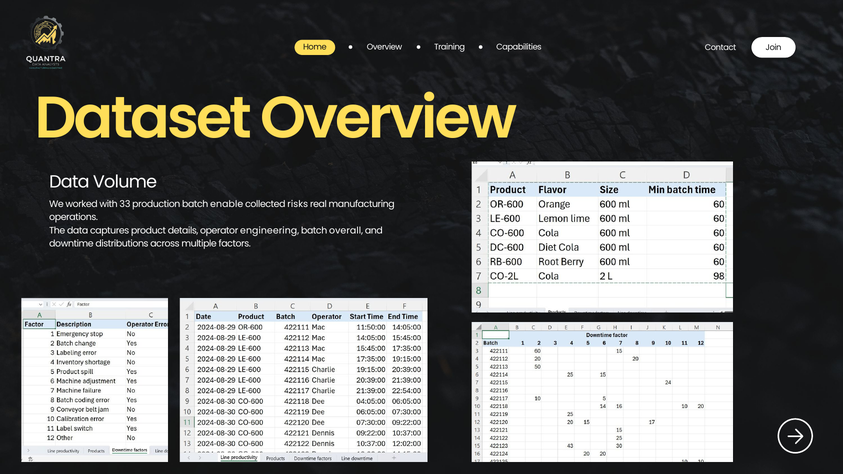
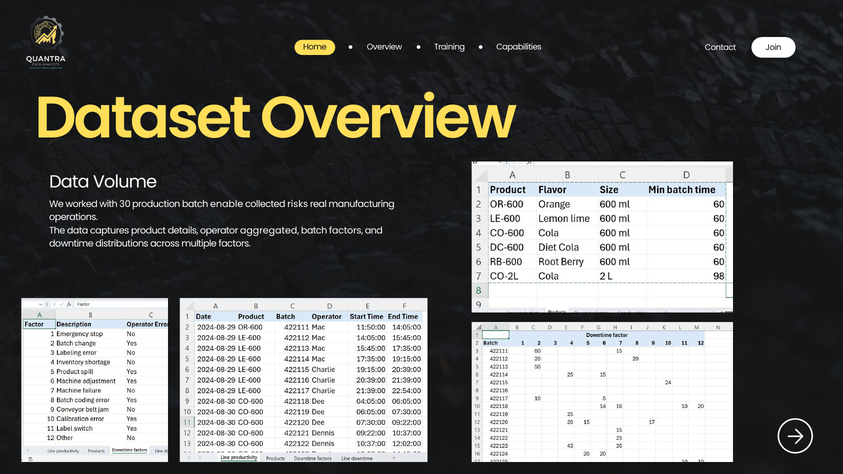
33: 33 -> 30
engineering: engineering -> aggregated
batch overall: overall -> factors
